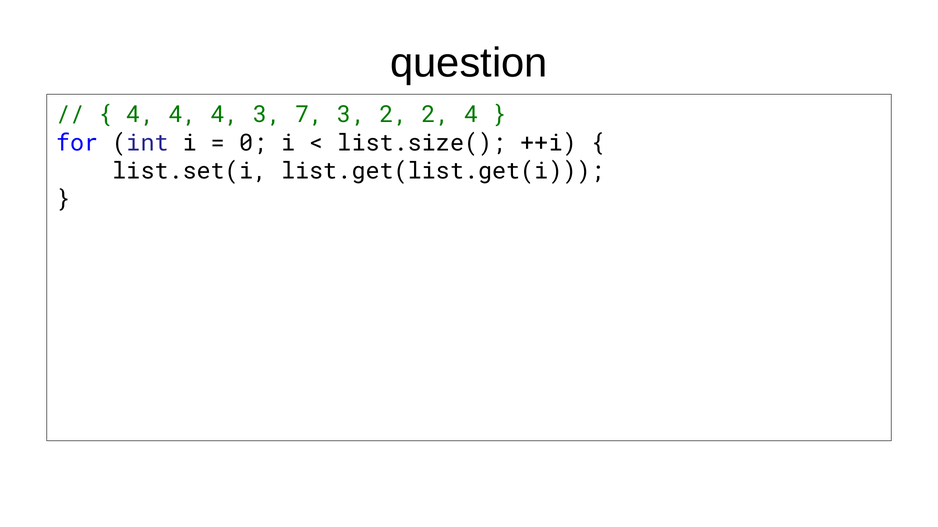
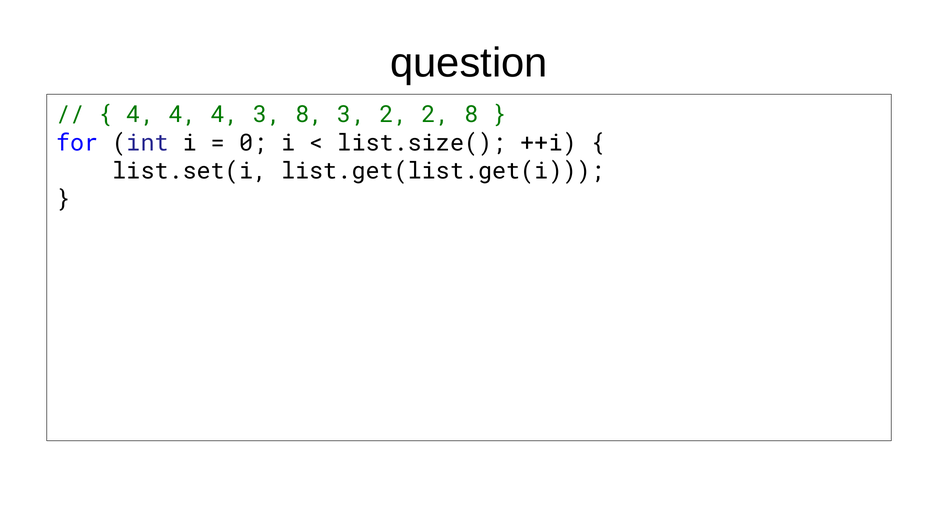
3 7: 7 -> 8
2 4: 4 -> 8
